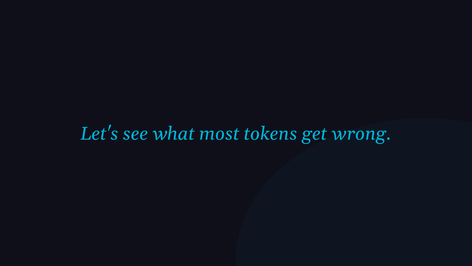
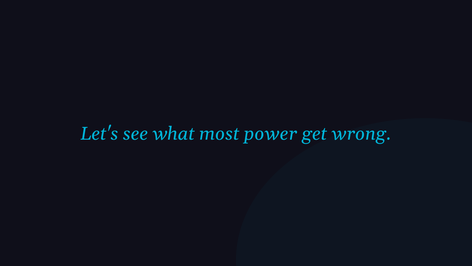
tokens: tokens -> power
